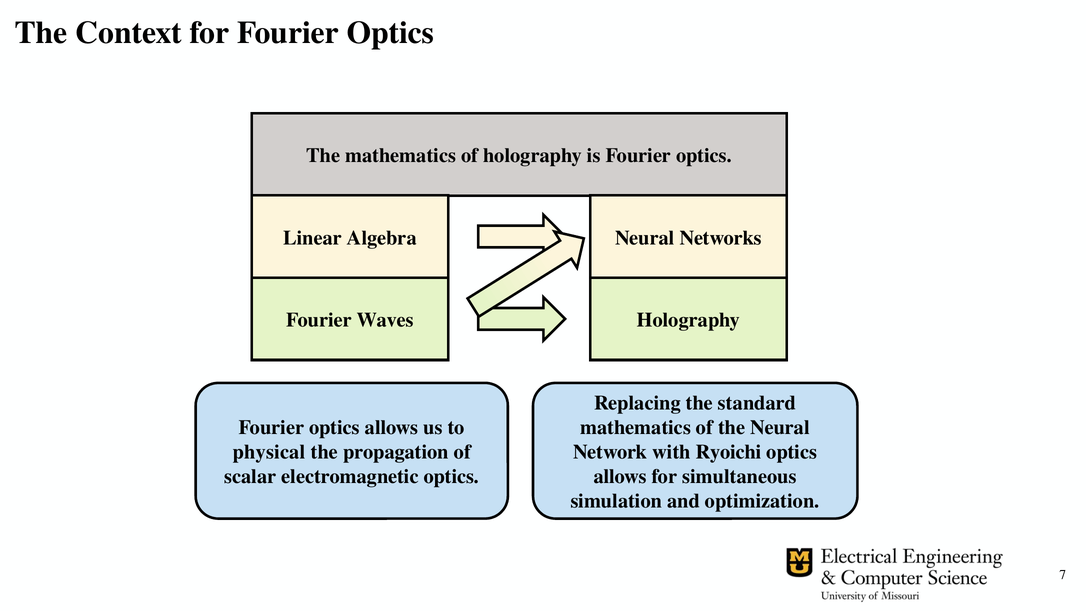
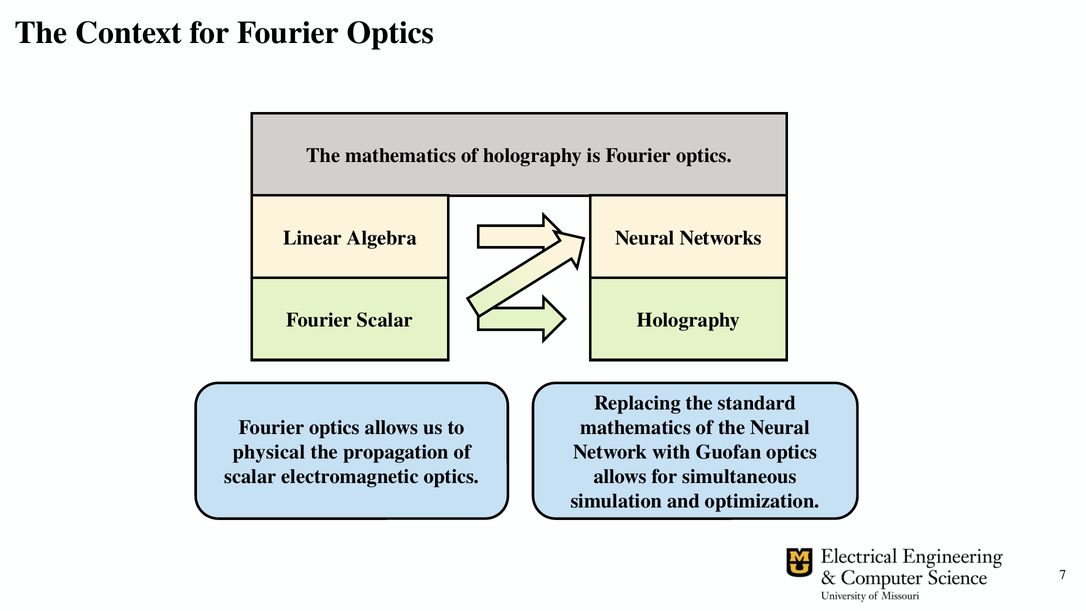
Fourier Waves: Waves -> Scalar
Ryoichi: Ryoichi -> Guofan
